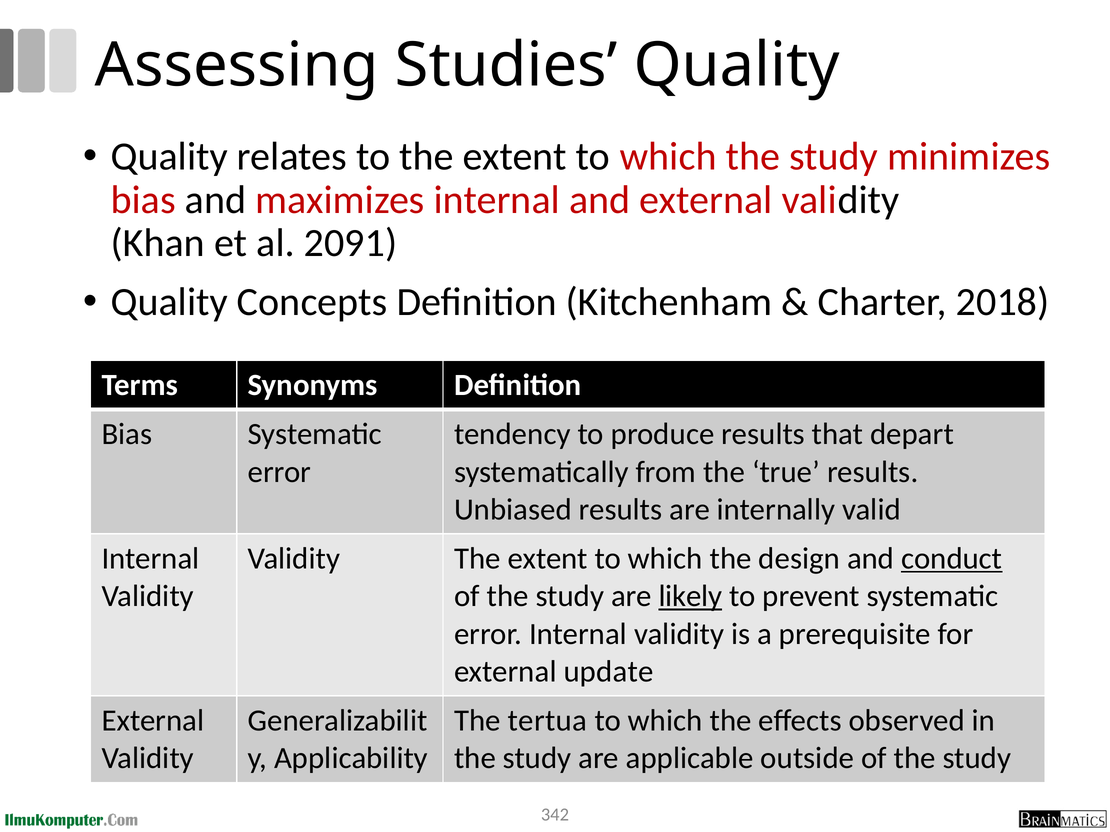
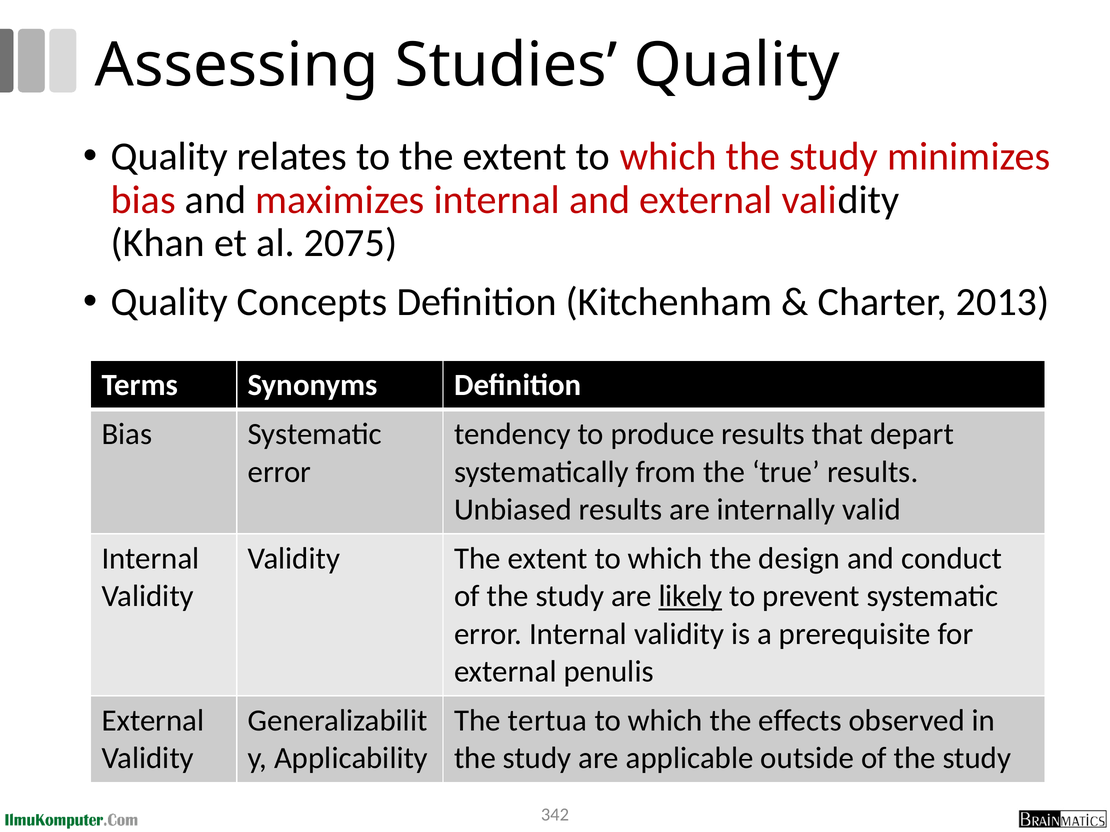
2091: 2091 -> 2075
2018: 2018 -> 2013
conduct underline: present -> none
update: update -> penulis
